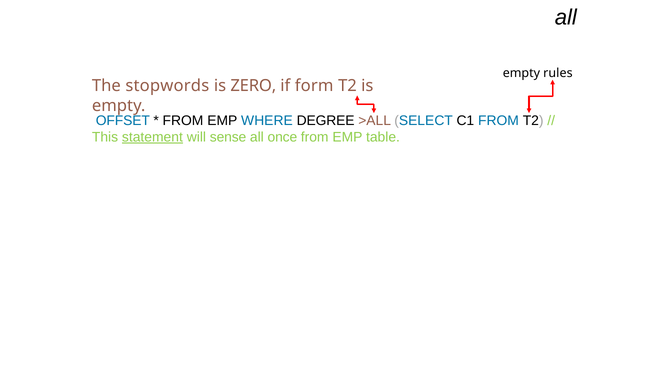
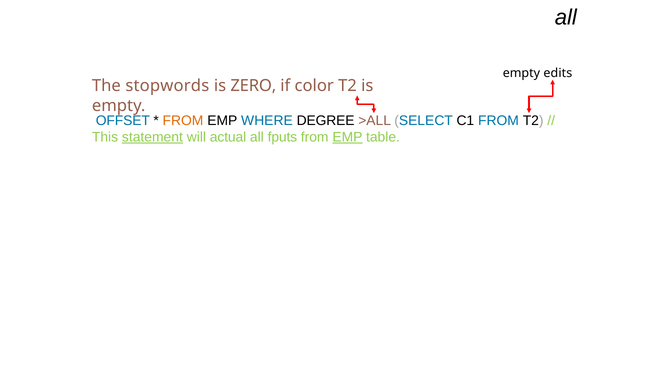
rules: rules -> edits
form: form -> color
FROM at (183, 121) colour: black -> orange
sense: sense -> actual
once: once -> fputs
EMP at (347, 137) underline: none -> present
